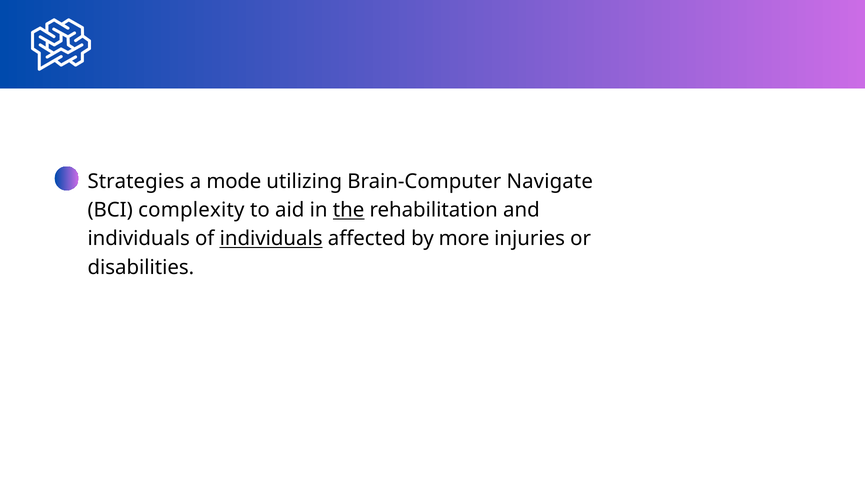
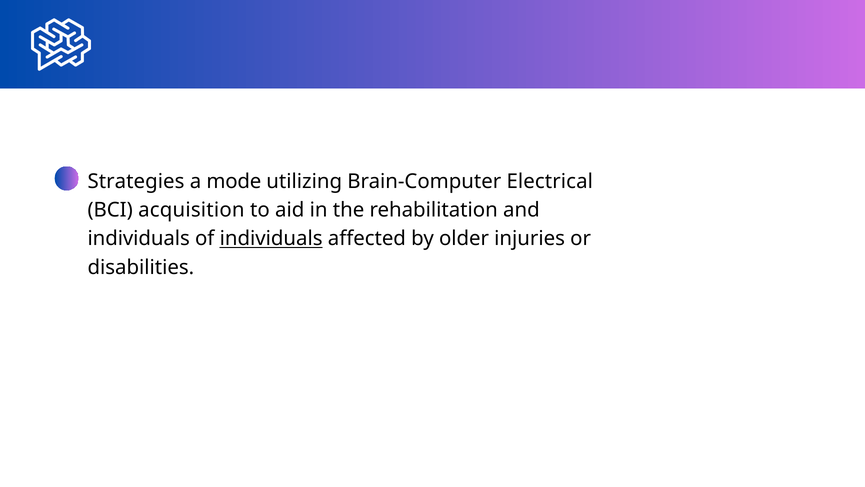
Navigate: Navigate -> Electrical
complexity: complexity -> acquisition
the underline: present -> none
more: more -> older
